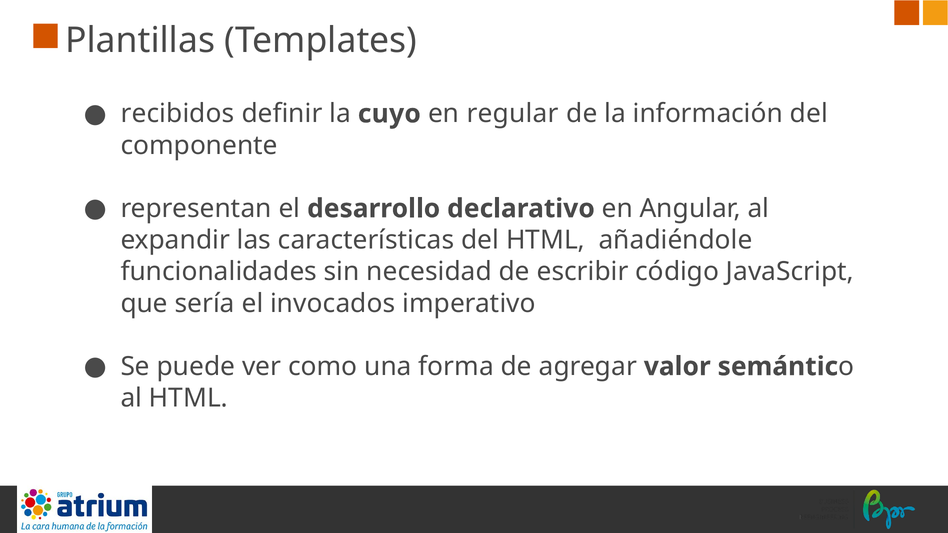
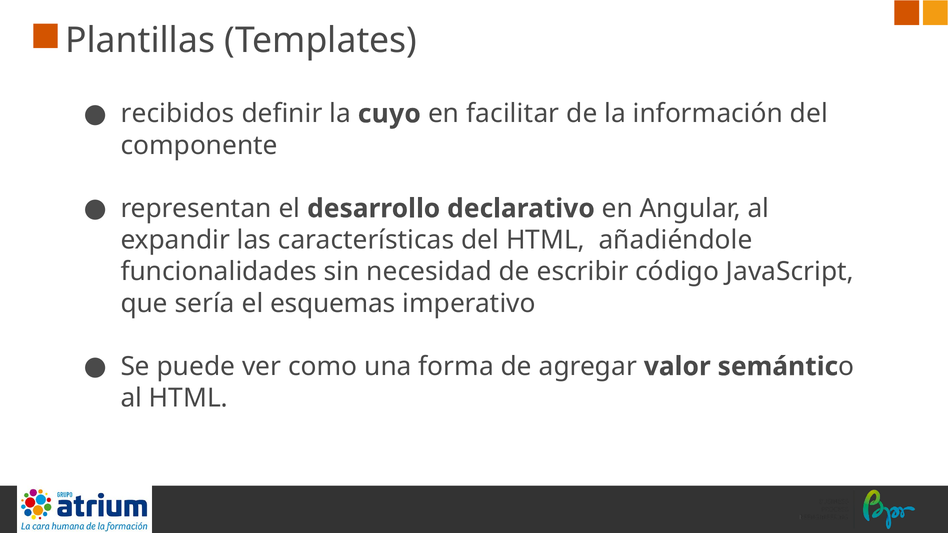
regular: regular -> facilitar
invocados: invocados -> esquemas
